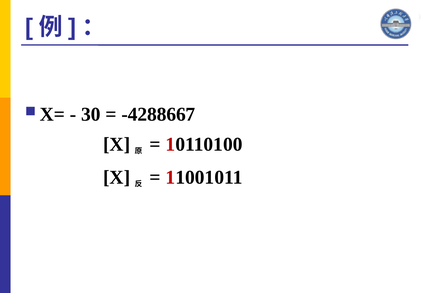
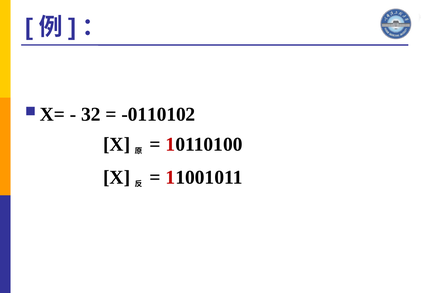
30: 30 -> 32
-4288667: -4288667 -> -0110102
